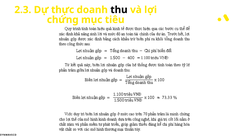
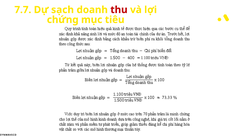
2.3: 2.3 -> 7.7
thực: thực -> sạch
thu colour: black -> red
